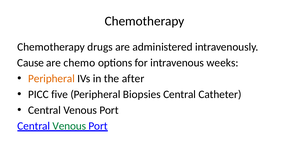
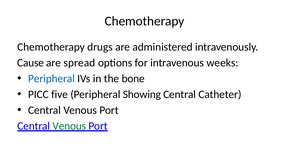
chemo: chemo -> spread
Peripheral at (52, 78) colour: orange -> blue
after: after -> bone
Biopsies: Biopsies -> Showing
